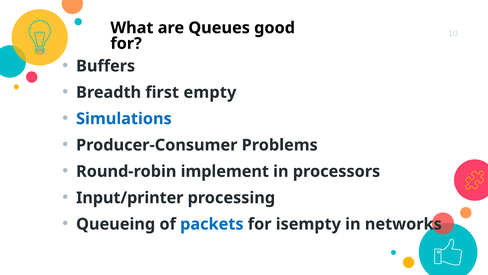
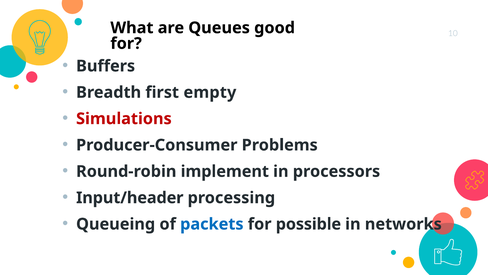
Simulations colour: blue -> red
Input/printer: Input/printer -> Input/header
isempty: isempty -> possible
